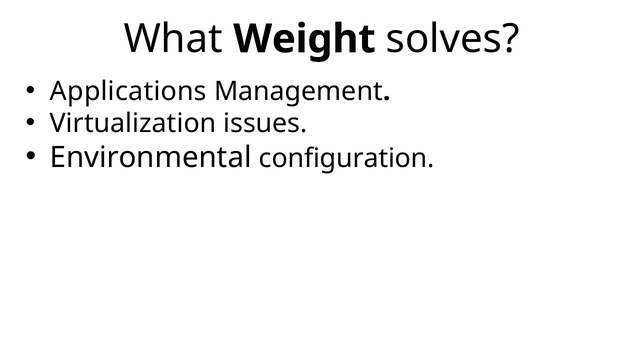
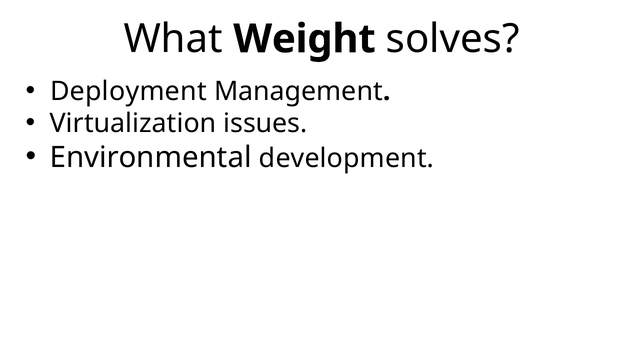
Applications: Applications -> Deployment
configuration: configuration -> development
